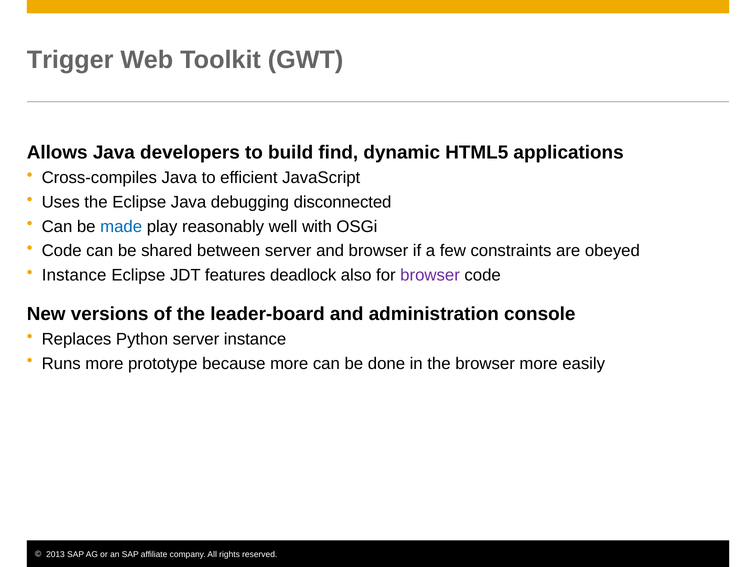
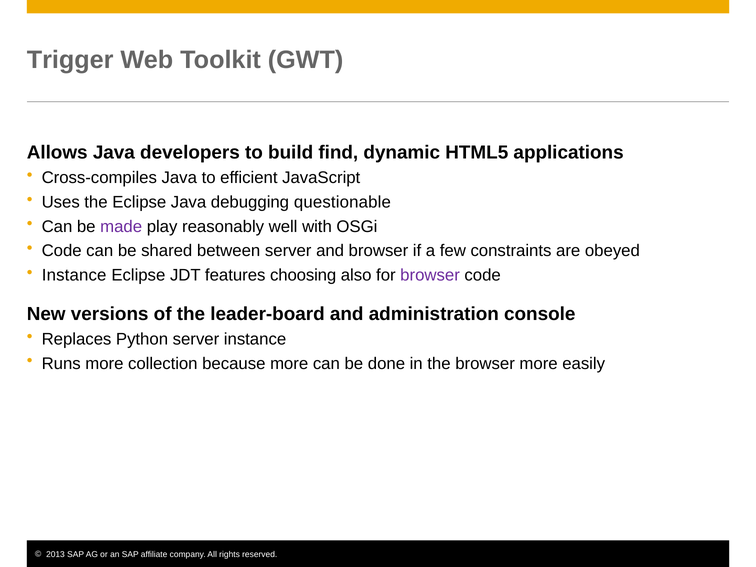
disconnected: disconnected -> questionable
made colour: blue -> purple
deadlock: deadlock -> choosing
prototype: prototype -> collection
